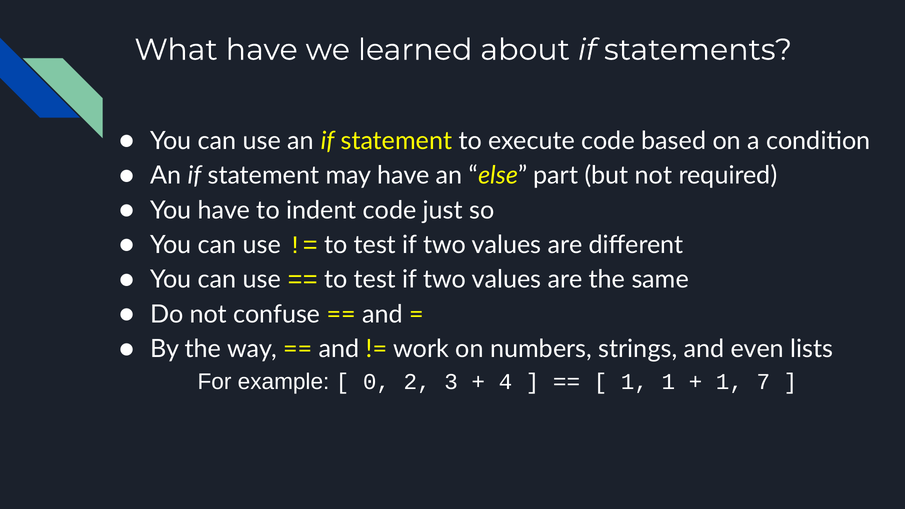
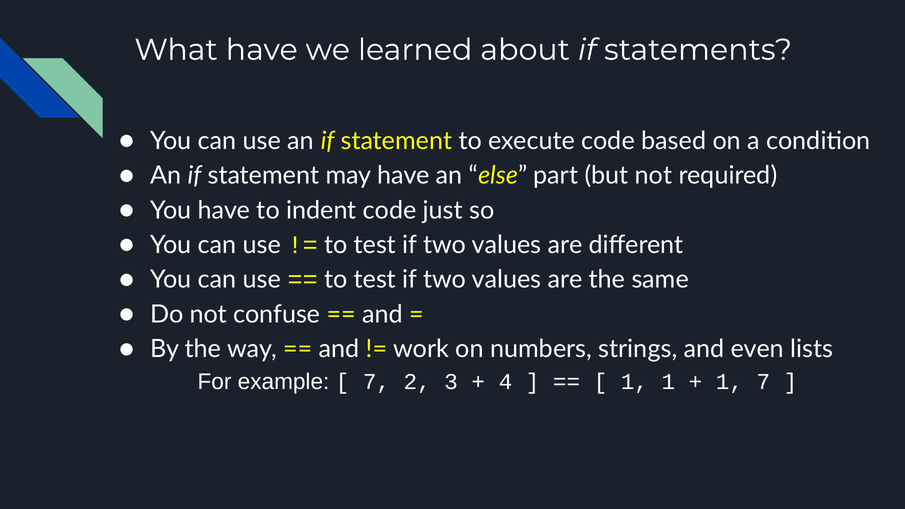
0 at (376, 382): 0 -> 7
